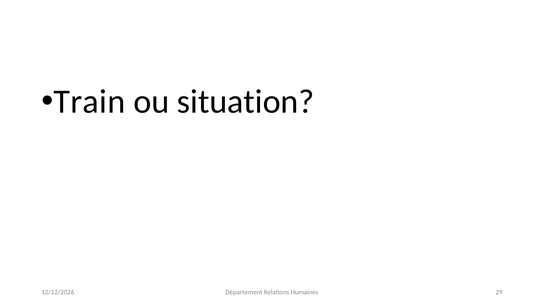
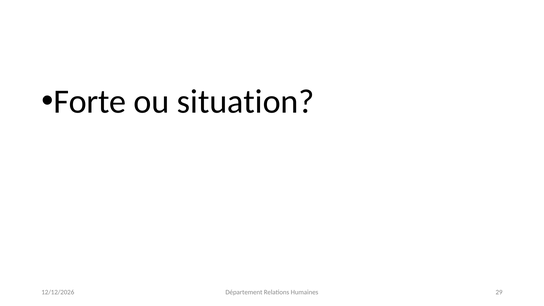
Train: Train -> Forte
